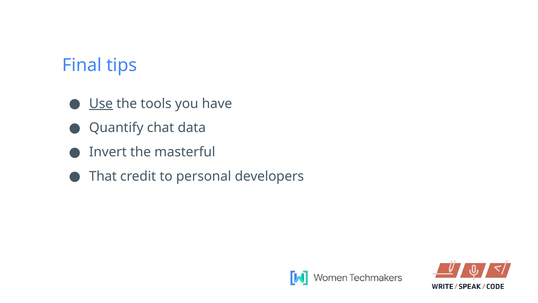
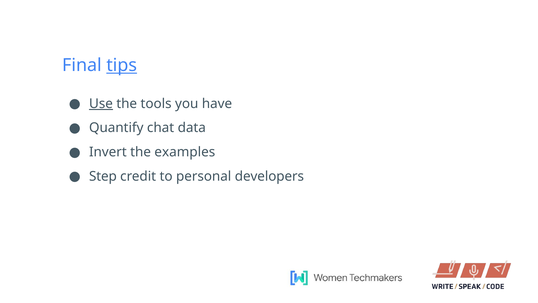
tips underline: none -> present
masterful: masterful -> examples
That: That -> Step
